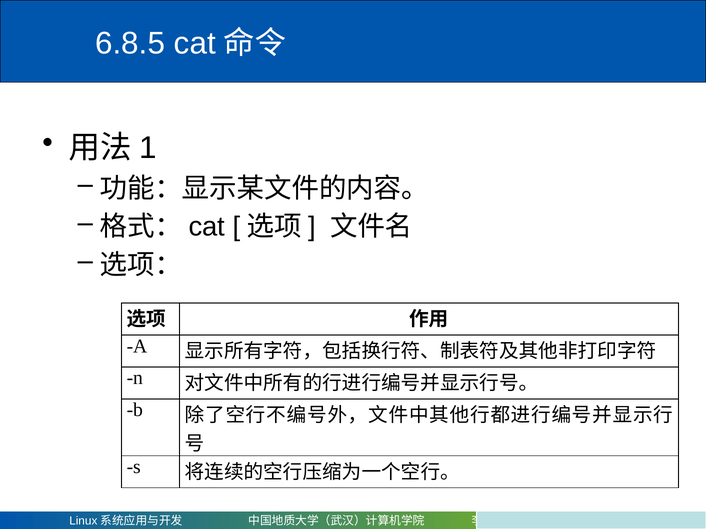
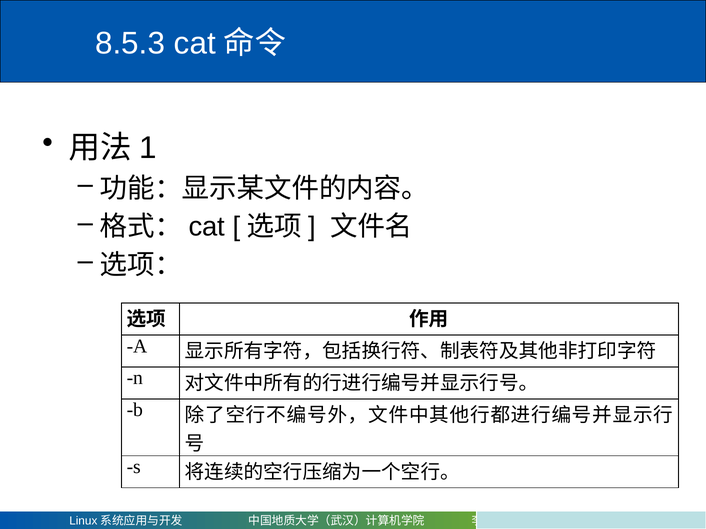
6.8.5: 6.8.5 -> 8.5.3
